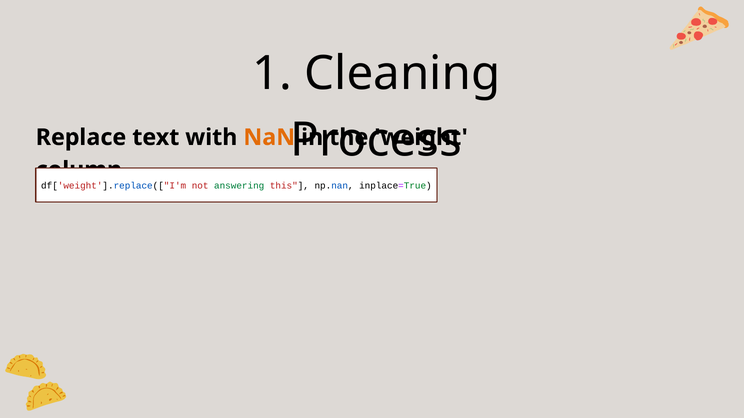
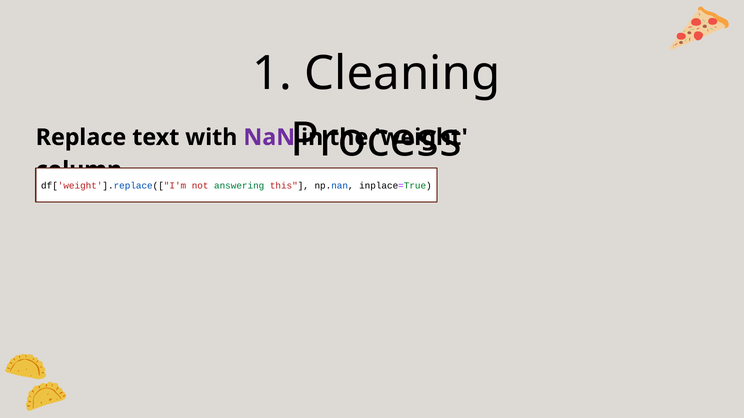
NaN colour: orange -> purple
